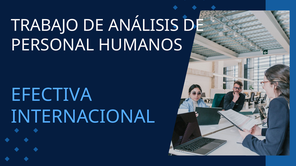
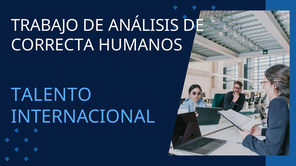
PERSONAL: PERSONAL -> CORRECTA
EFECTIVA: EFECTIVA -> TALENTO
